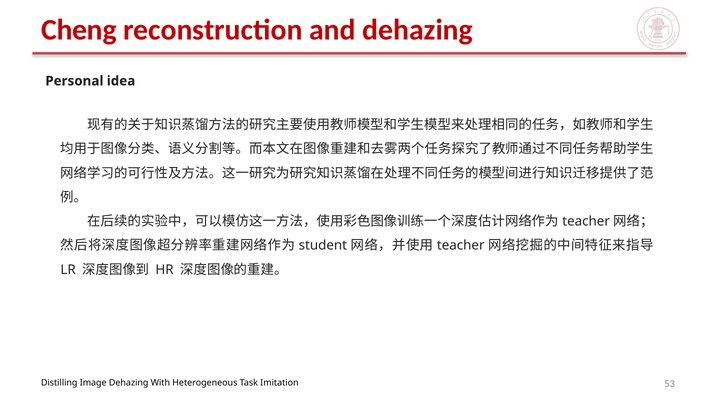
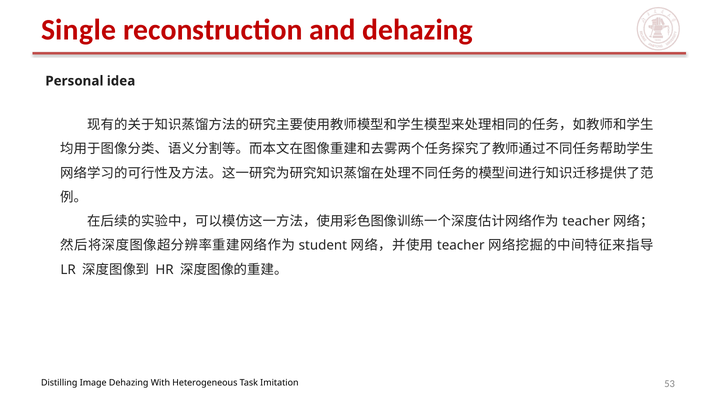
Cheng: Cheng -> Single
